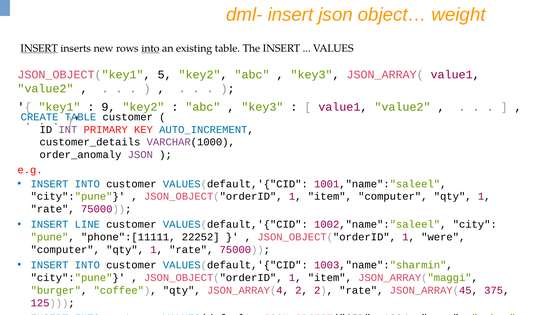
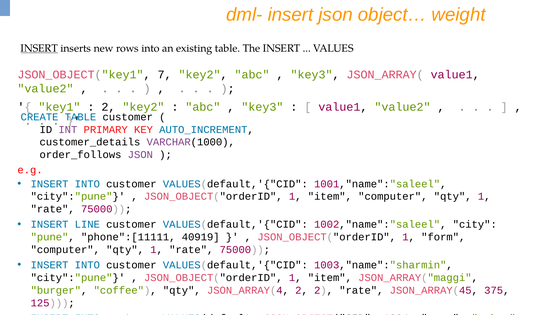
into at (150, 48) underline: present -> none
5: 5 -> 7
9 at (108, 107): 9 -> 2
order_anomaly: order_anomaly -> order_follows
22252: 22252 -> 40919
were: were -> form
